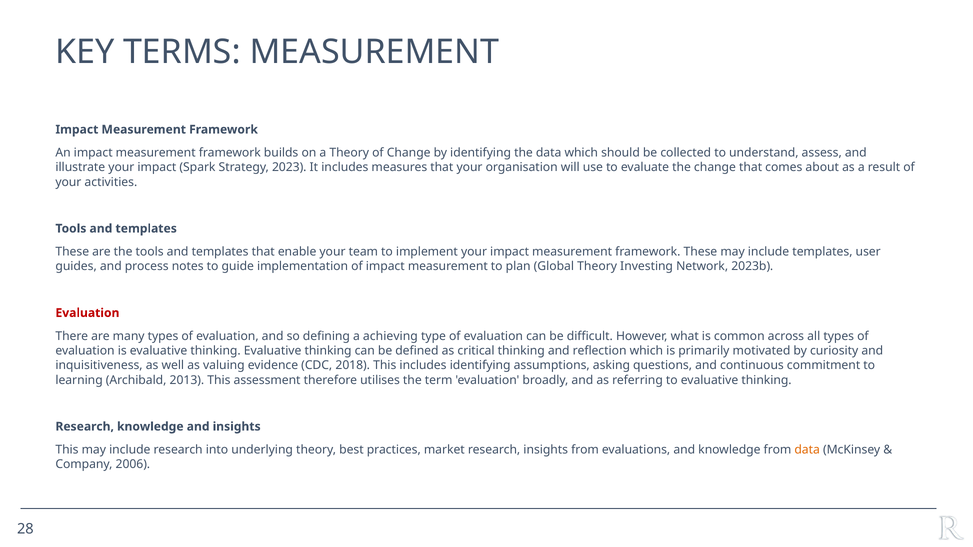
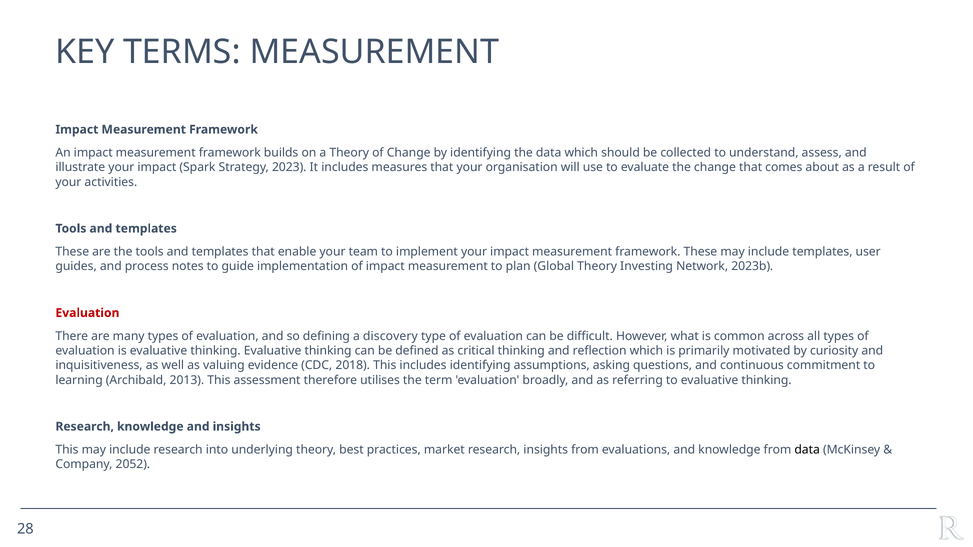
achieving: achieving -> discovery
data at (807, 450) colour: orange -> black
2006: 2006 -> 2052
